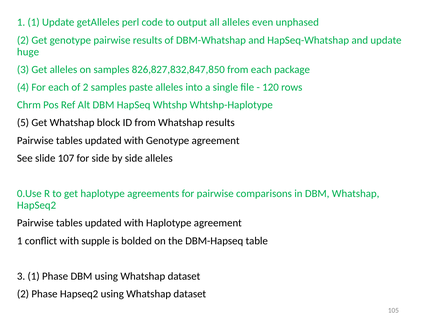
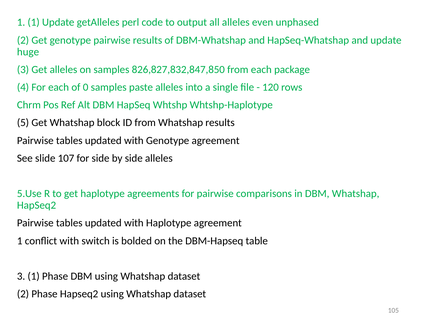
of 2: 2 -> 0
0.Use: 0.Use -> 5.Use
supple: supple -> switch
